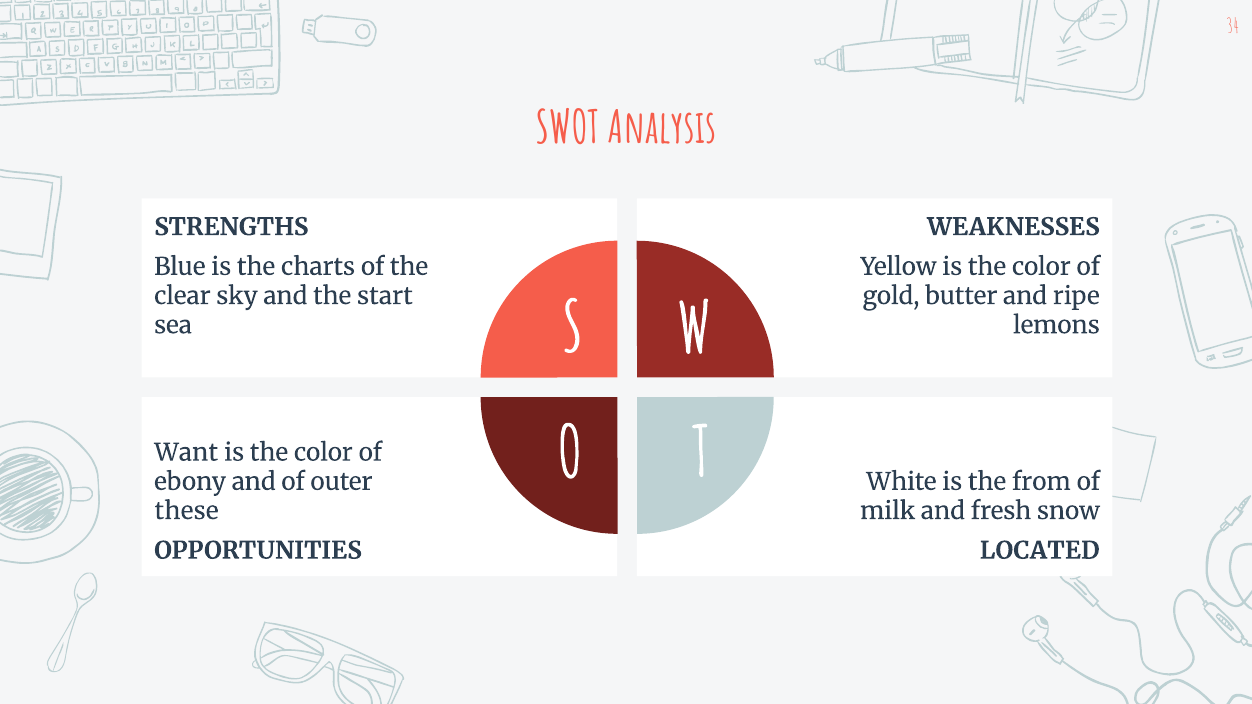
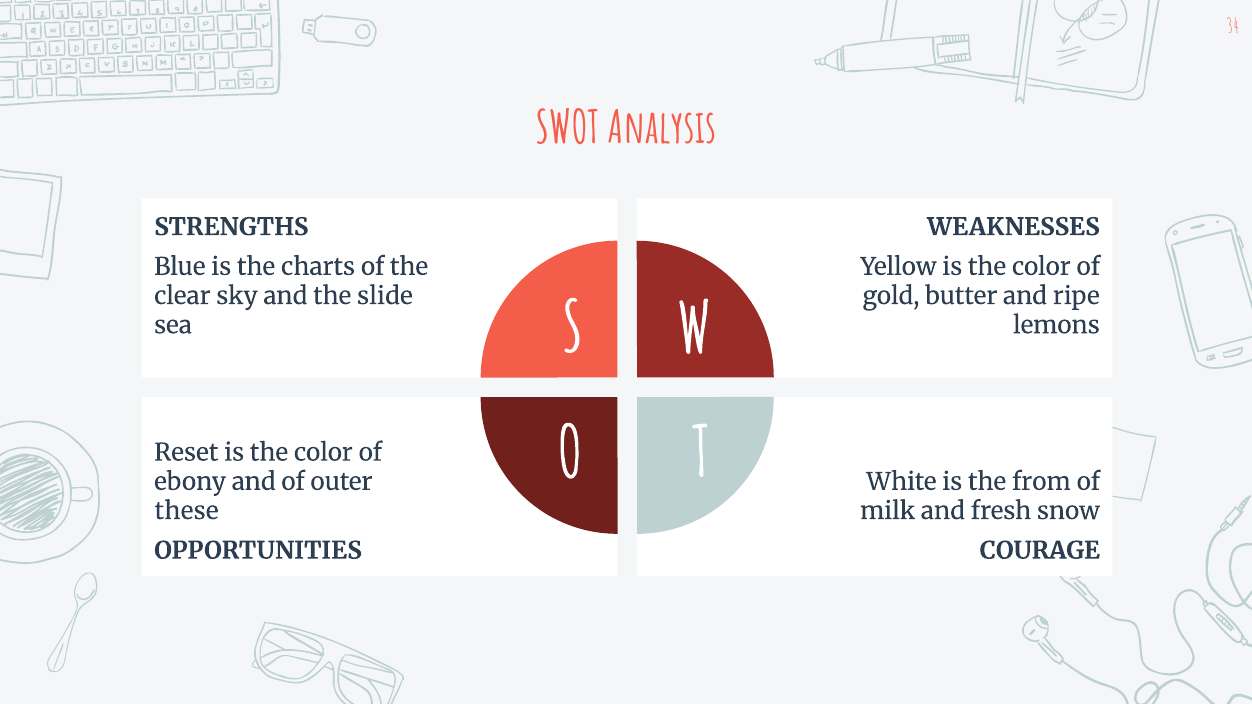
start: start -> slide
Want: Want -> Reset
LOCATED: LOCATED -> COURAGE
